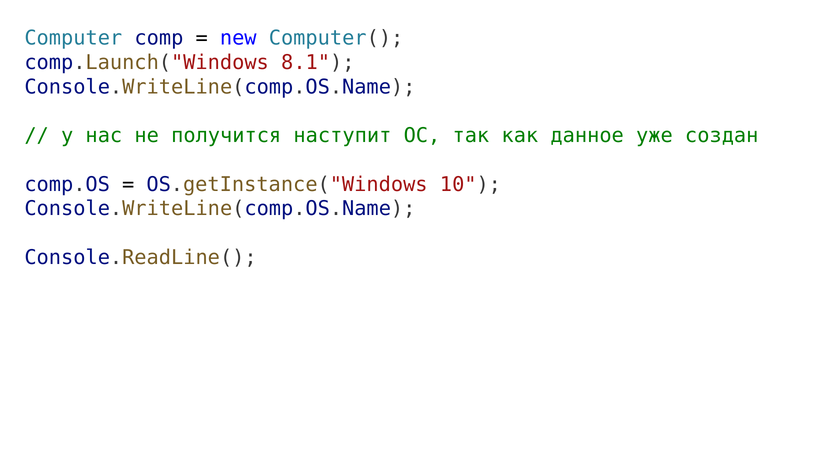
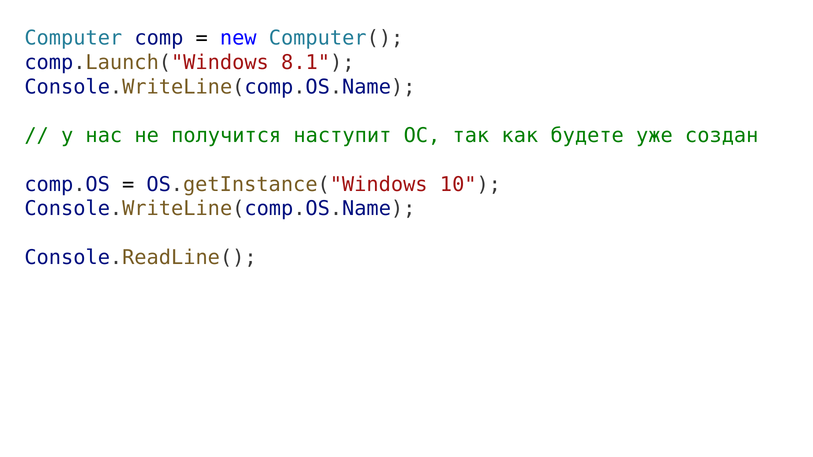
данное: данное -> будете
